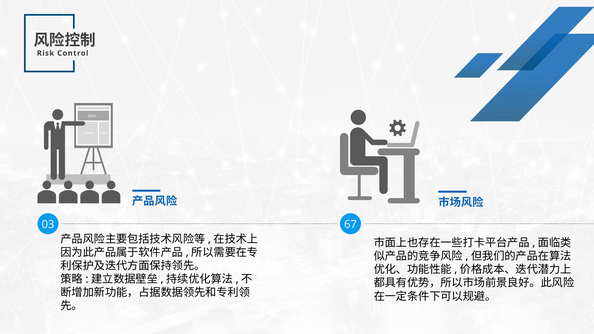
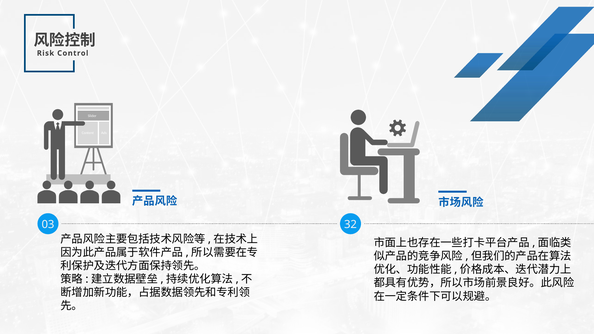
67: 67 -> 32
